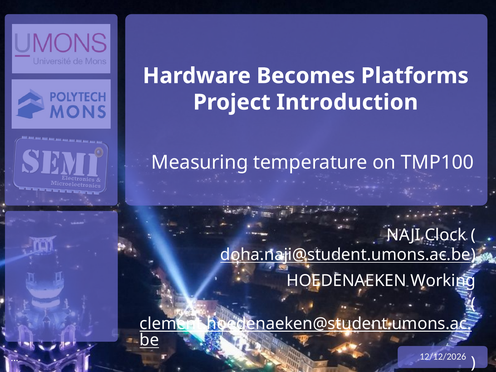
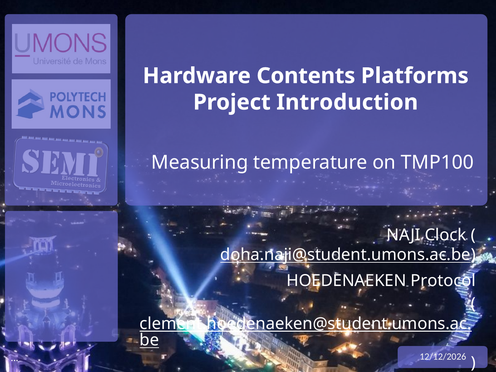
Becomes: Becomes -> Contents
Working: Working -> Protocol
